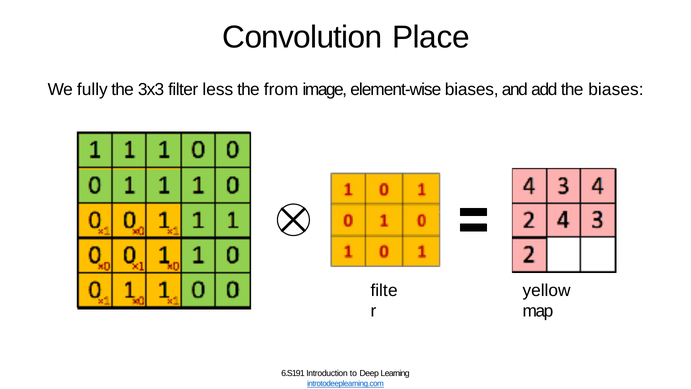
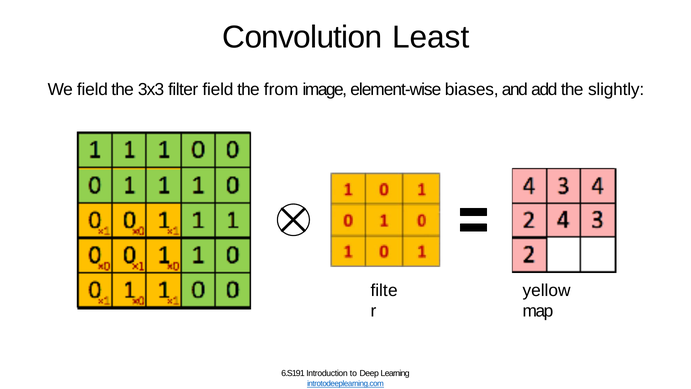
Place: Place -> Least
We fully: fully -> field
filter less: less -> field
the biases: biases -> slightly
